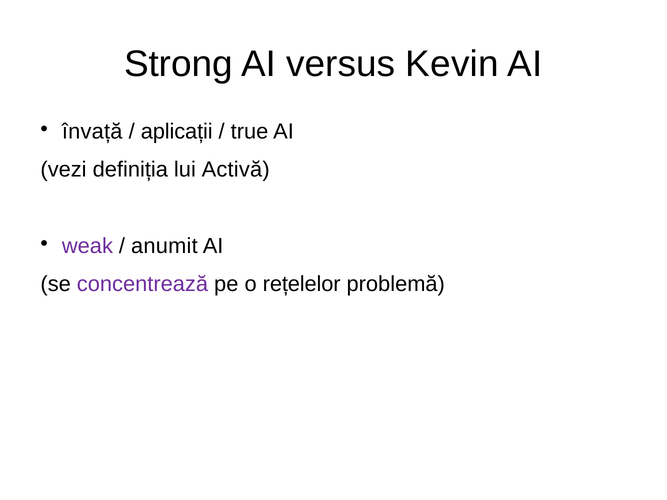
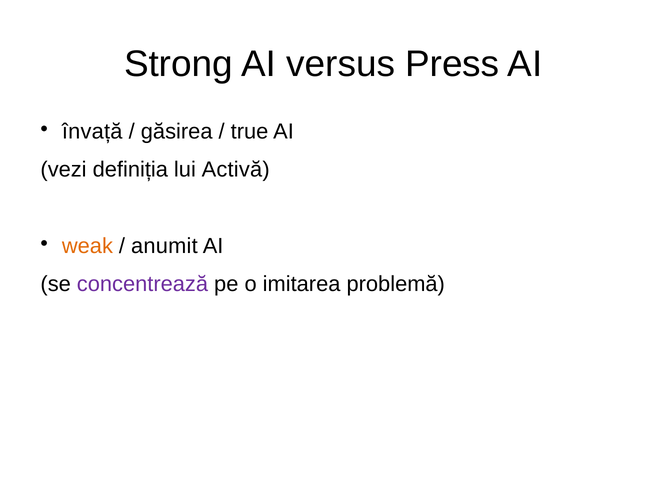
Kevin: Kevin -> Press
aplicații: aplicații -> găsirea
weak colour: purple -> orange
rețelelor: rețelelor -> imitarea
